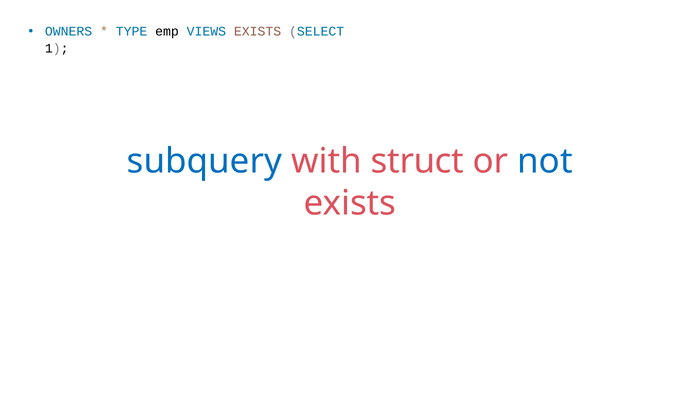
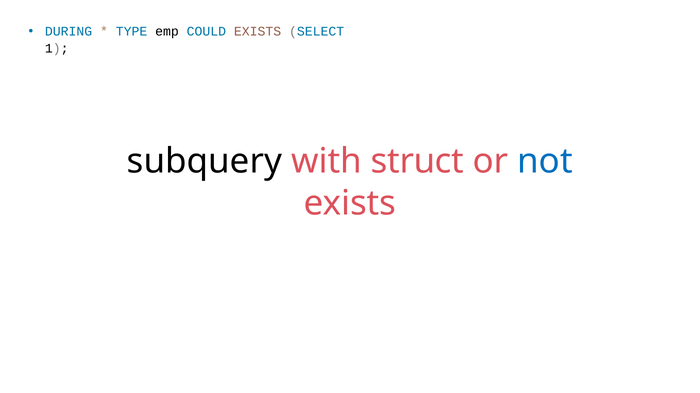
OWNERS: OWNERS -> DURING
VIEWS: VIEWS -> COULD
subquery colour: blue -> black
